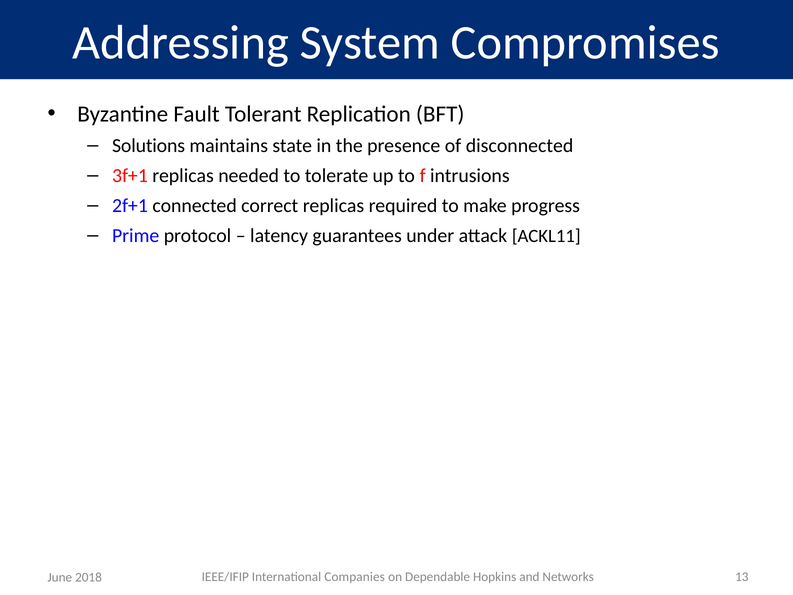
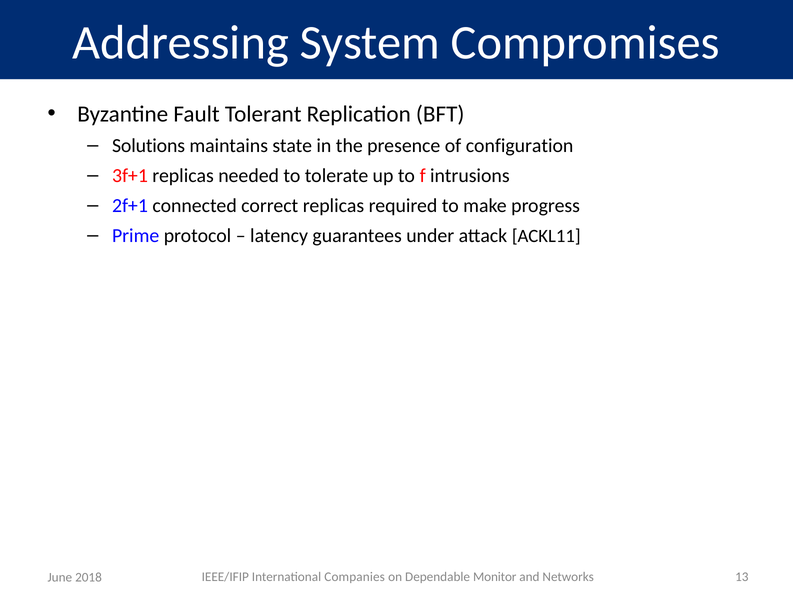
disconnected: disconnected -> configuration
Hopkins: Hopkins -> Monitor
